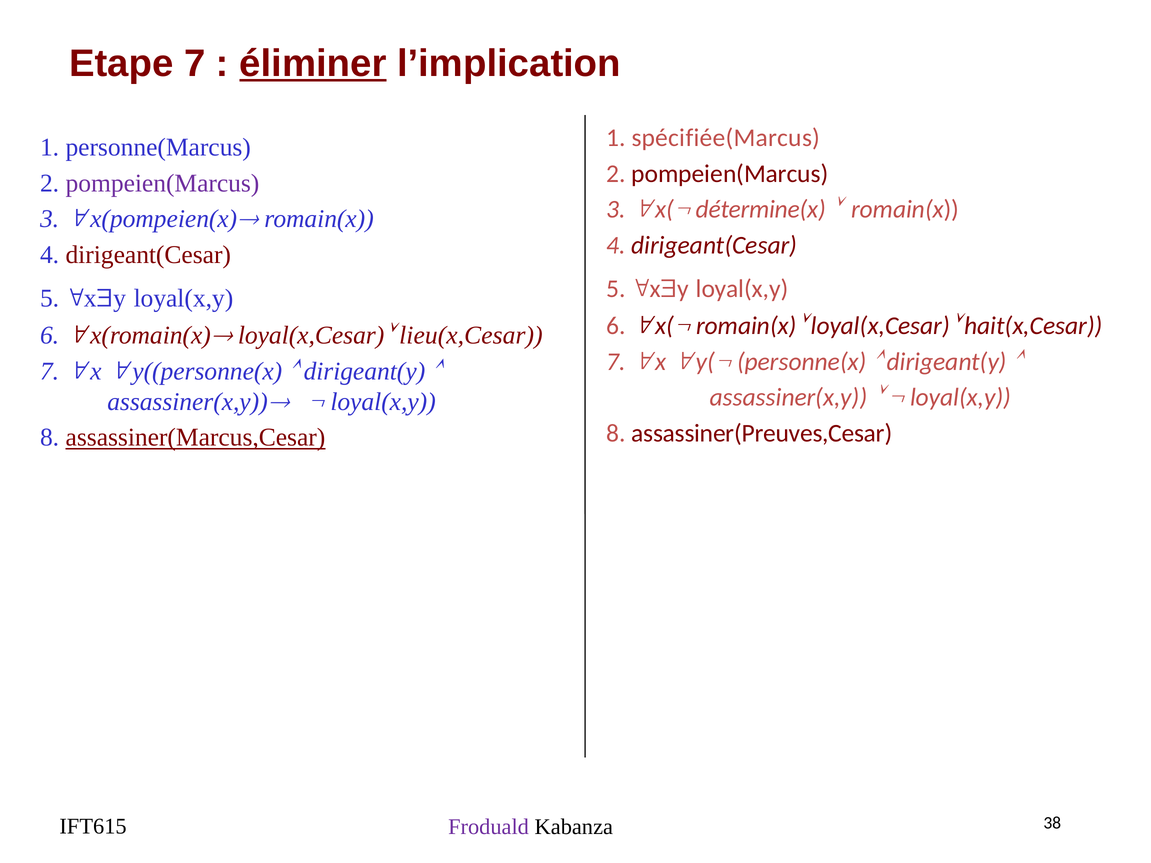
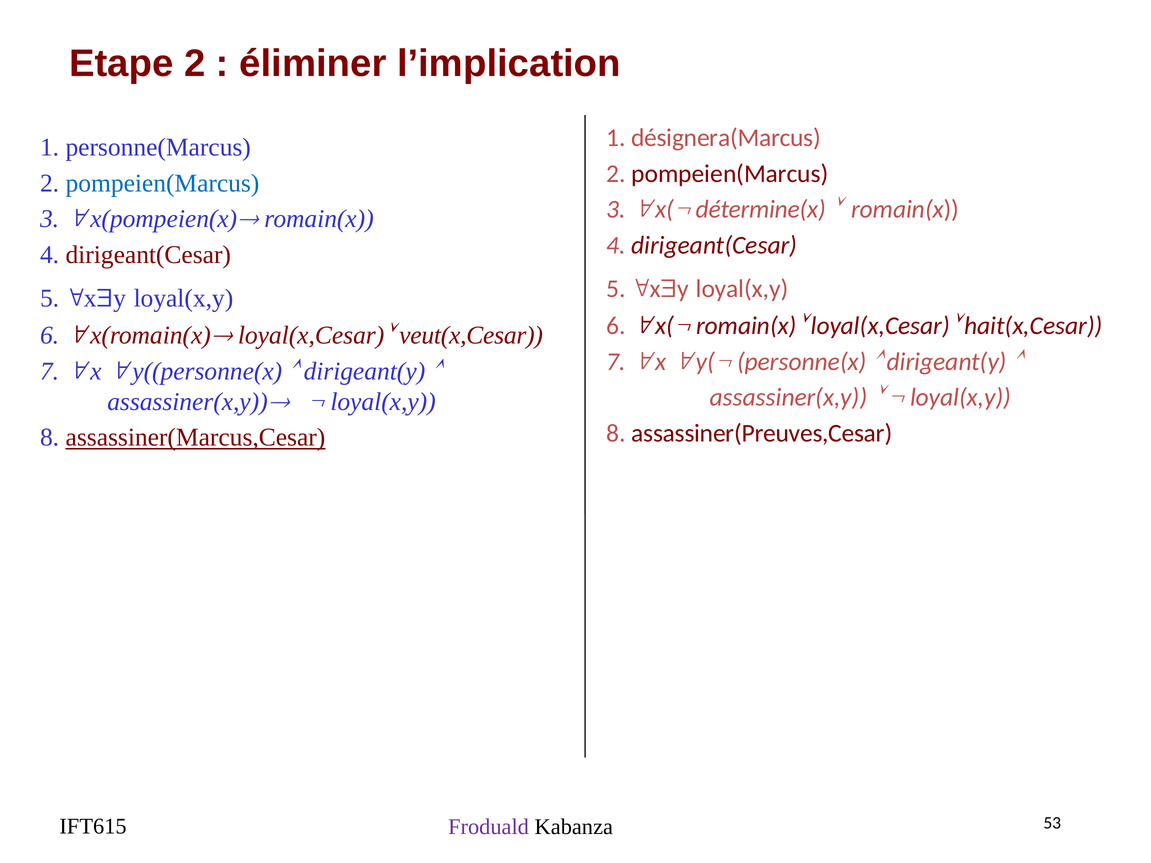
Etape 7: 7 -> 2
éliminer underline: present -> none
spécifiée(Marcus: spécifiée(Marcus -> désignera(Marcus
pompeien(Marcus at (162, 183) colour: purple -> blue
lieu(x,Cesar: lieu(x,Cesar -> veut(x,Cesar
38: 38 -> 53
